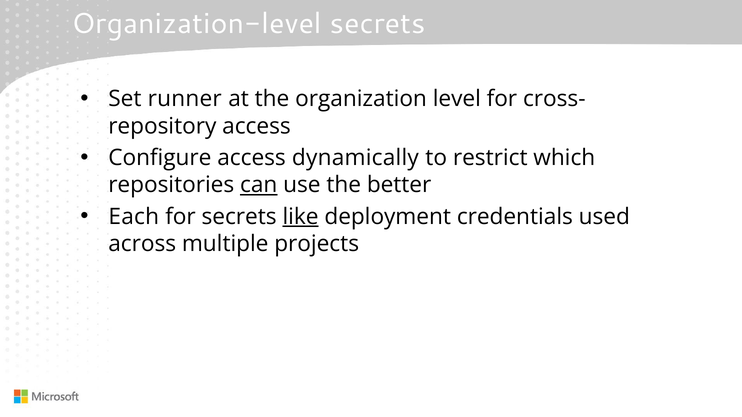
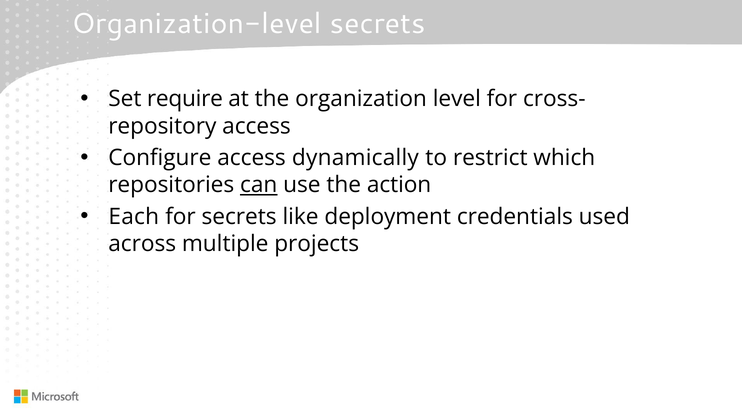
runner: runner -> require
better: better -> action
like underline: present -> none
